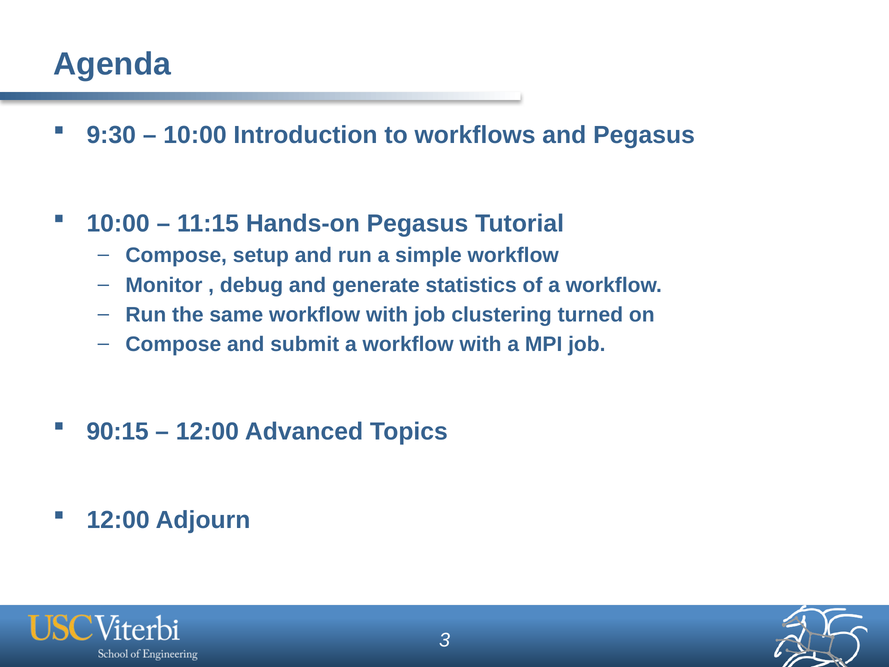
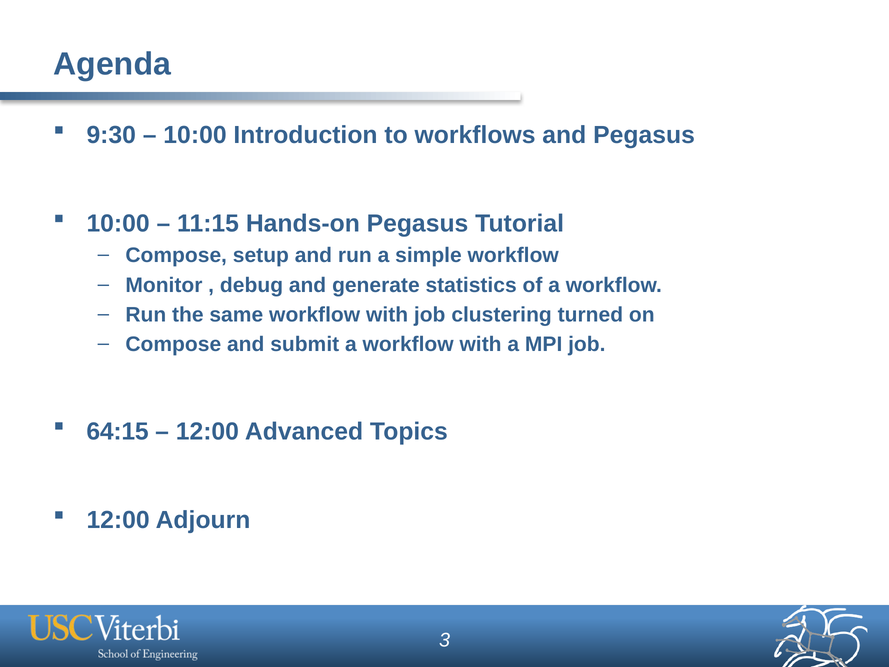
90:15: 90:15 -> 64:15
